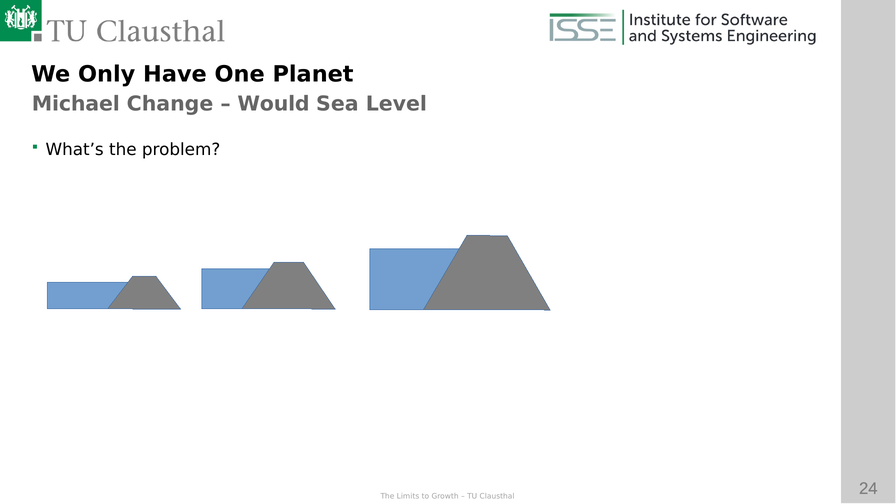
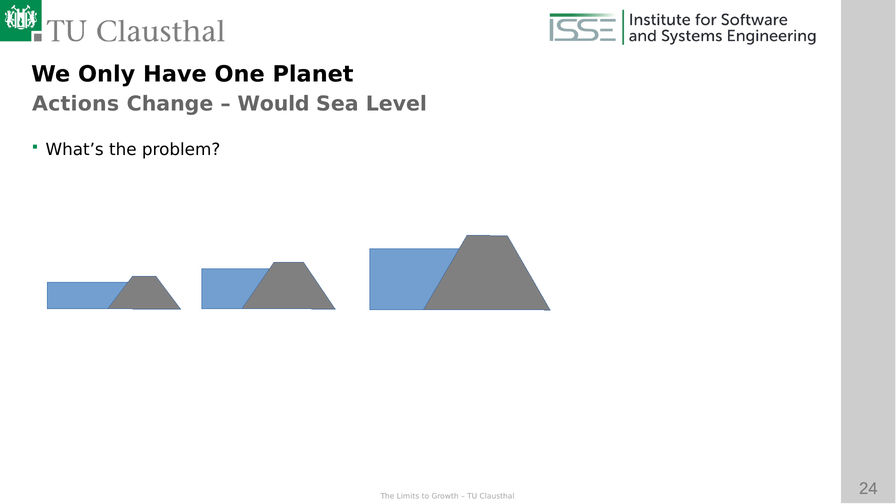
Michael: Michael -> Actions
